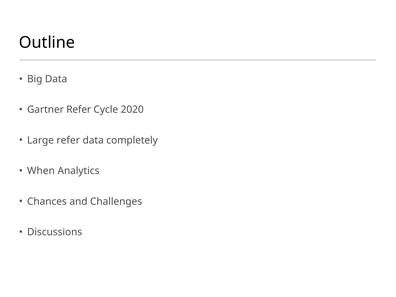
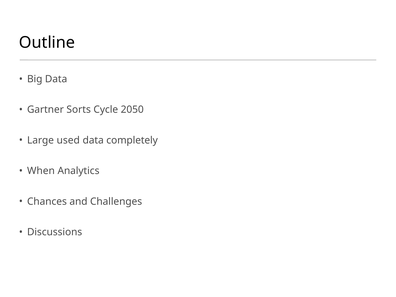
Gartner Refer: Refer -> Sorts
2020: 2020 -> 2050
Large refer: refer -> used
